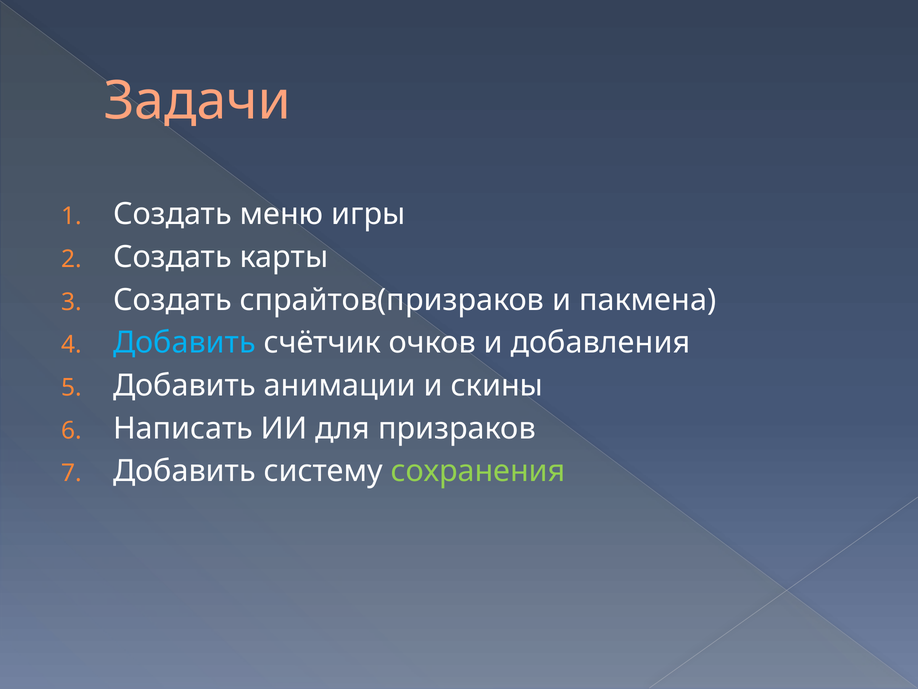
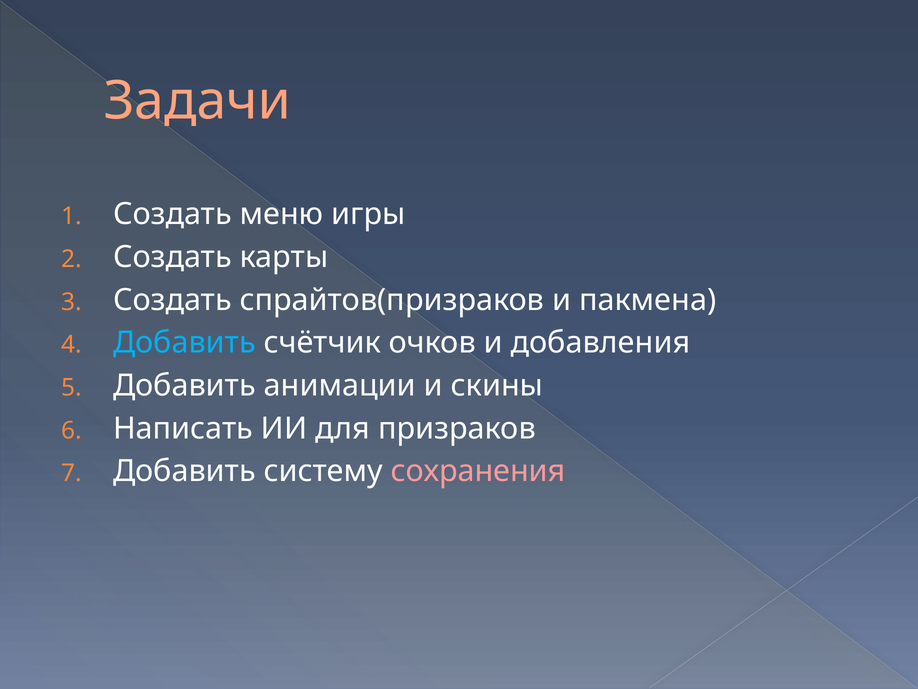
сохранения colour: light green -> pink
